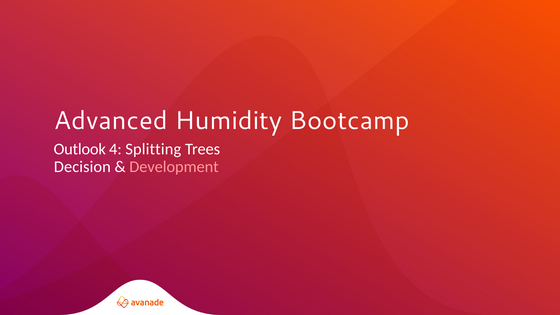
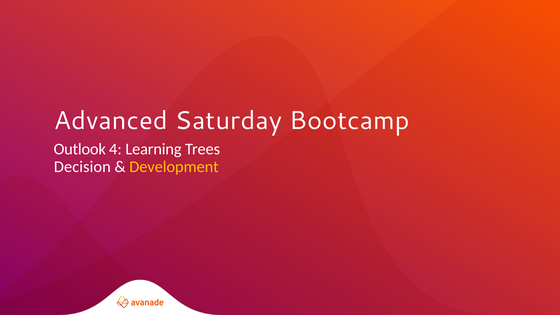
Humidity: Humidity -> Saturday
Splitting: Splitting -> Learning
Development colour: pink -> yellow
